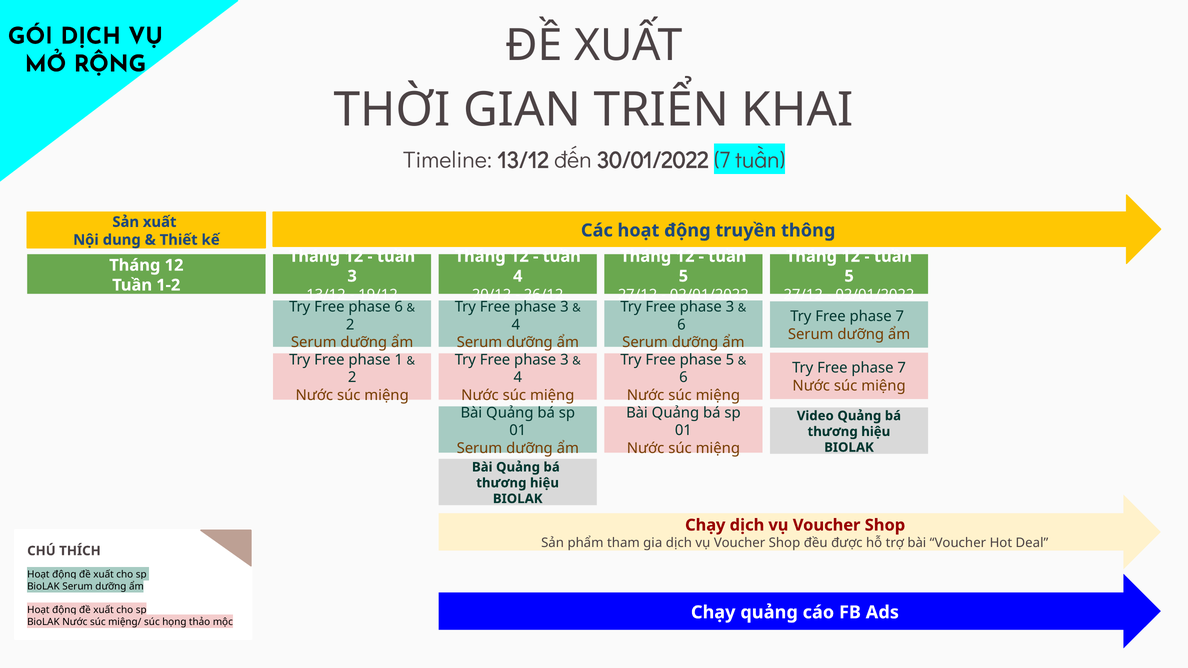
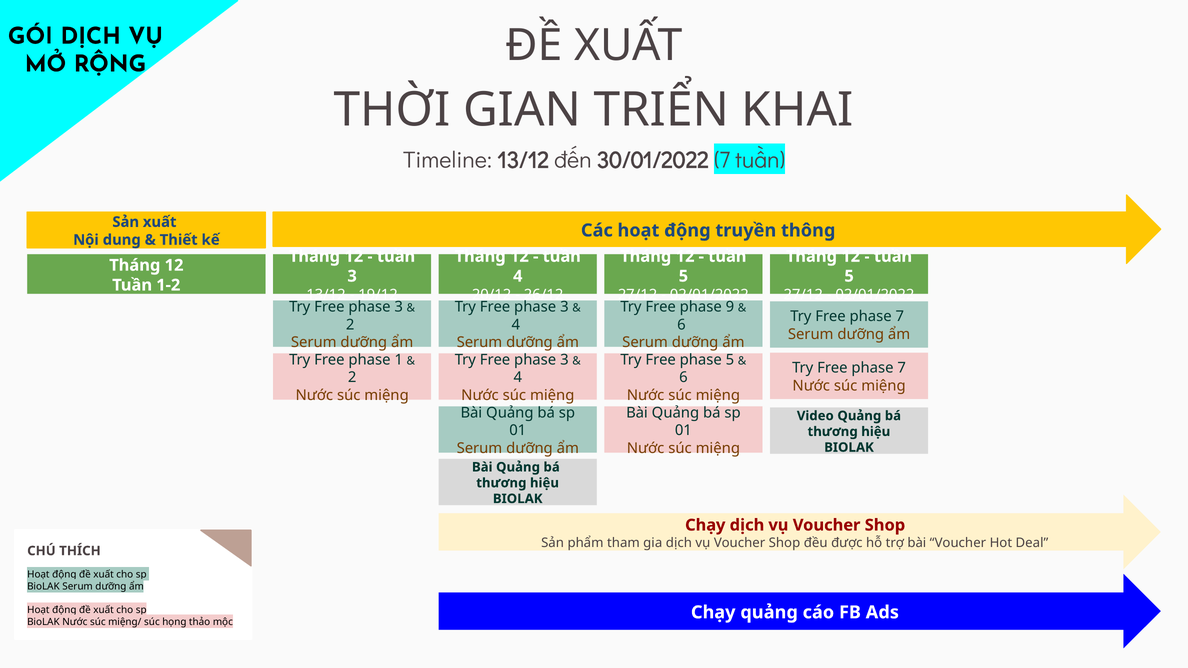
6 at (399, 307): 6 -> 3
3 at (730, 307): 3 -> 9
